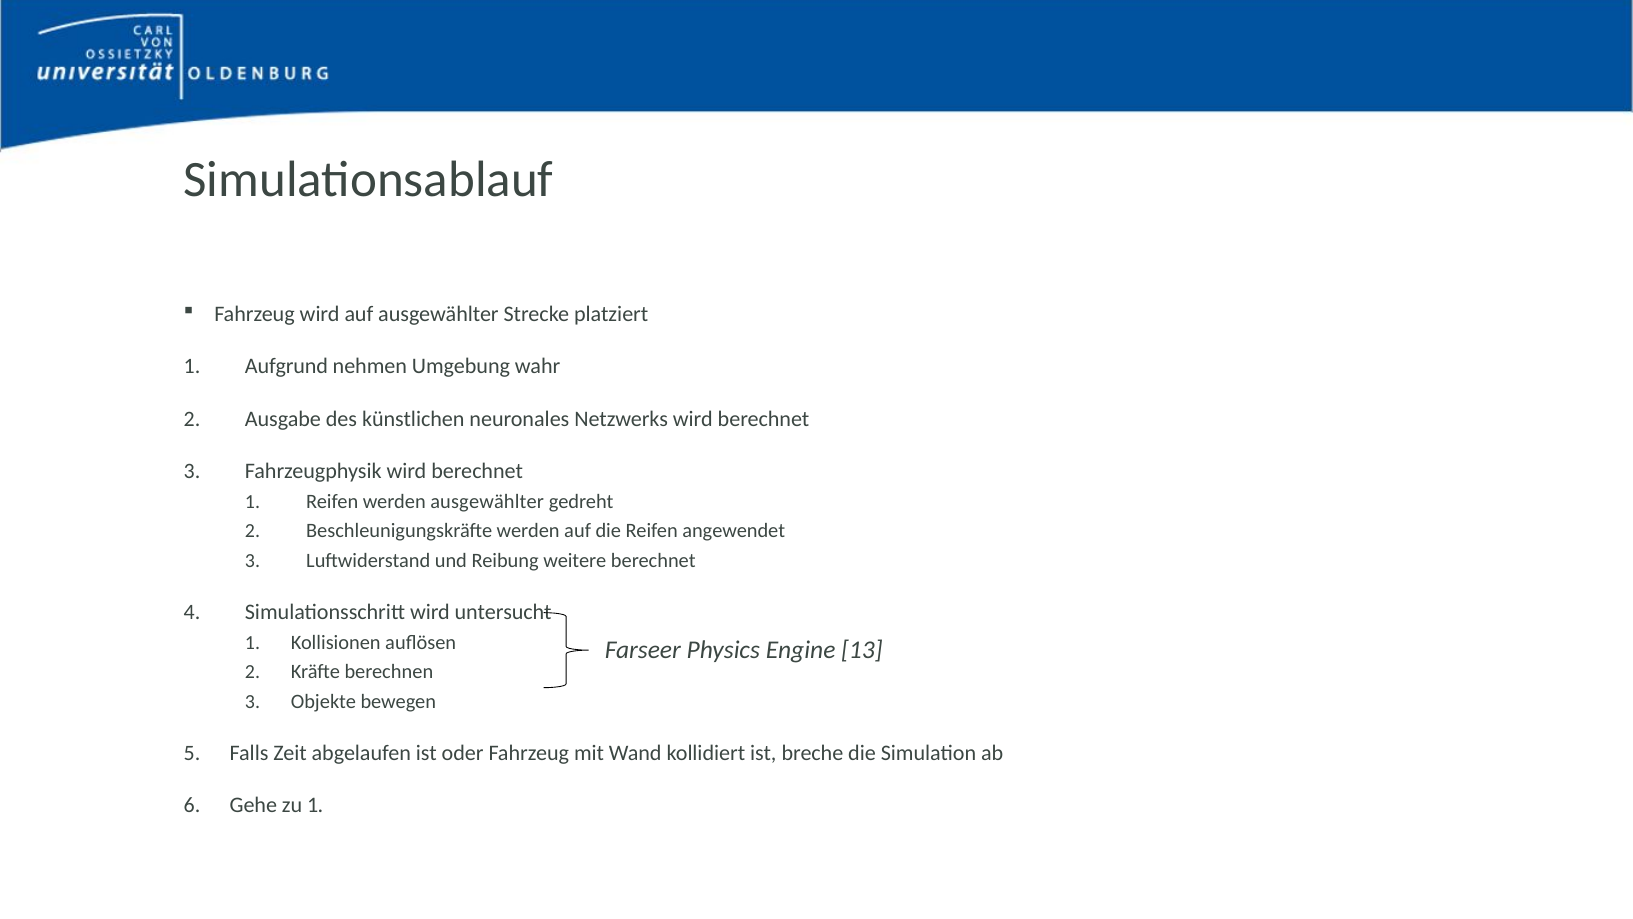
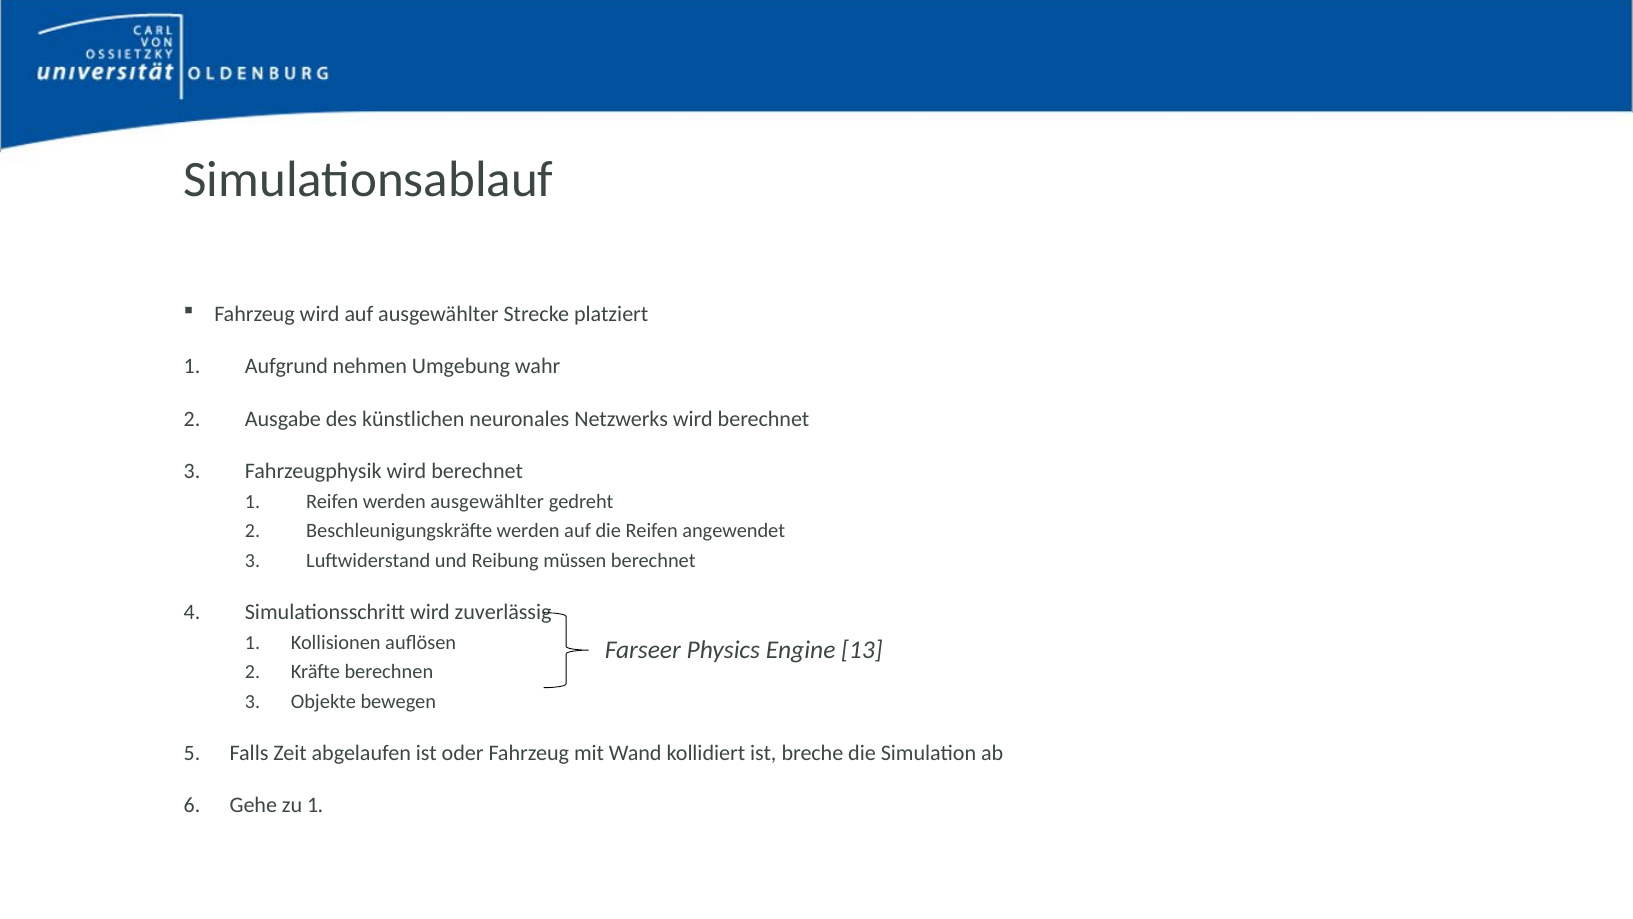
weitere: weitere -> müssen
untersucht: untersucht -> zuverlässig
